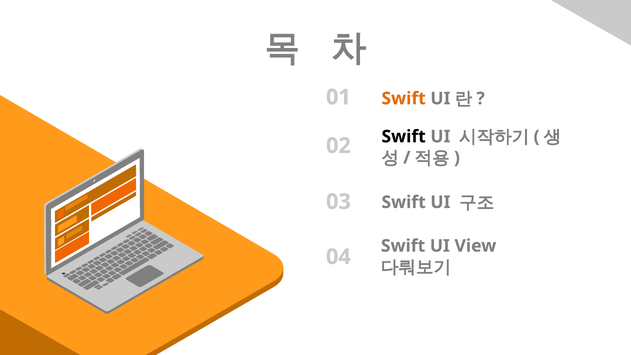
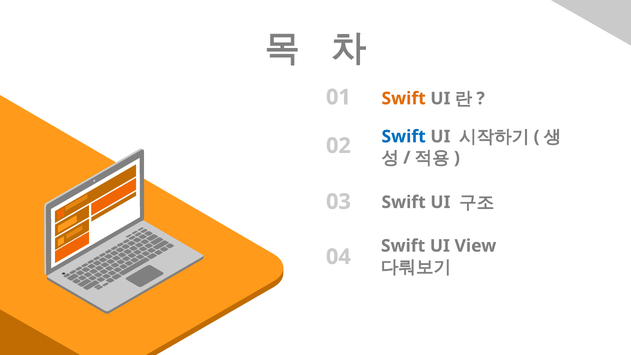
Swift at (404, 137) colour: black -> blue
